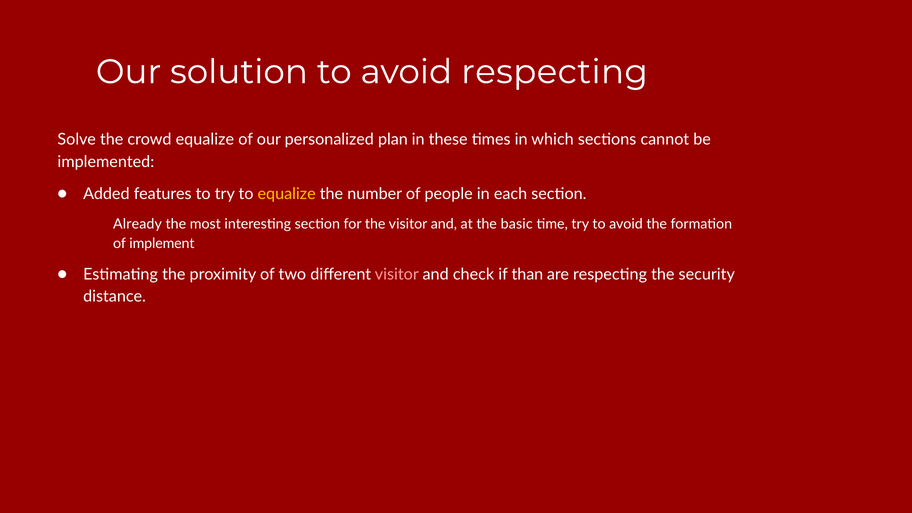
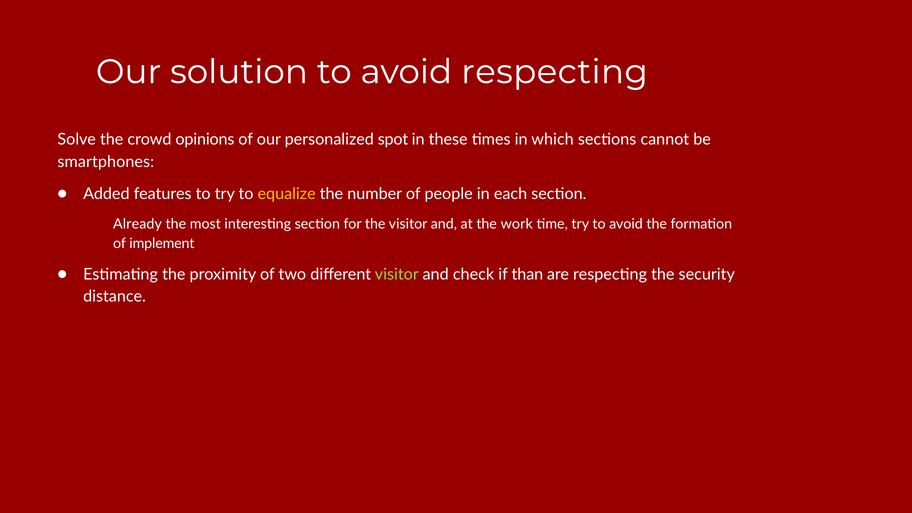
crowd equalize: equalize -> opinions
plan: plan -> spot
implemented: implemented -> smartphones
basic: basic -> work
visitor at (397, 274) colour: pink -> light green
